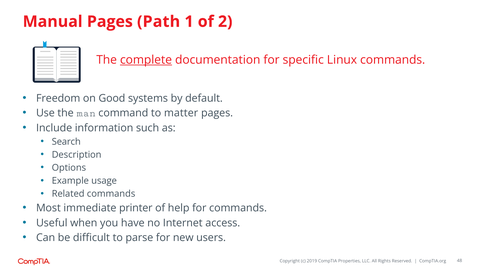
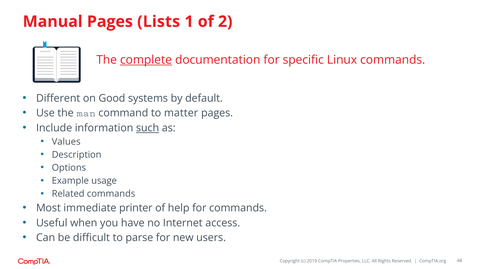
Path: Path -> Lists
Freedom: Freedom -> Different
such underline: none -> present
Search: Search -> Values
